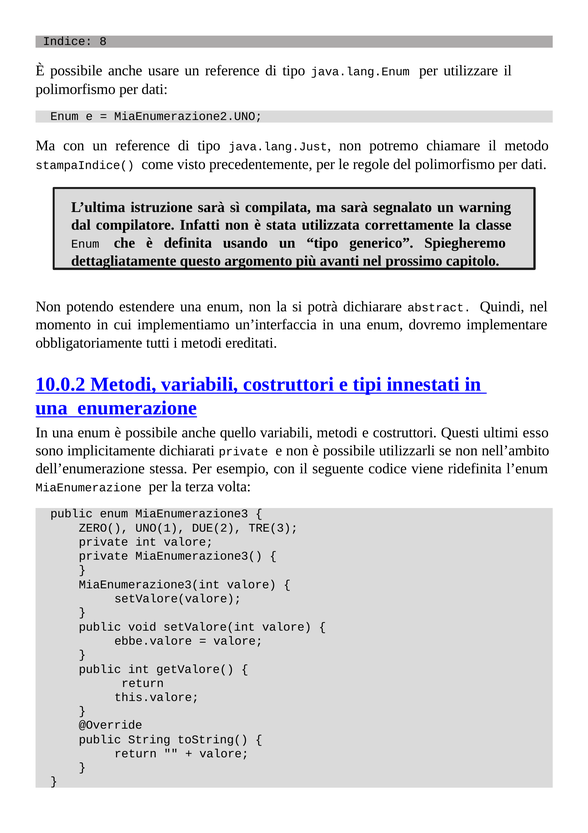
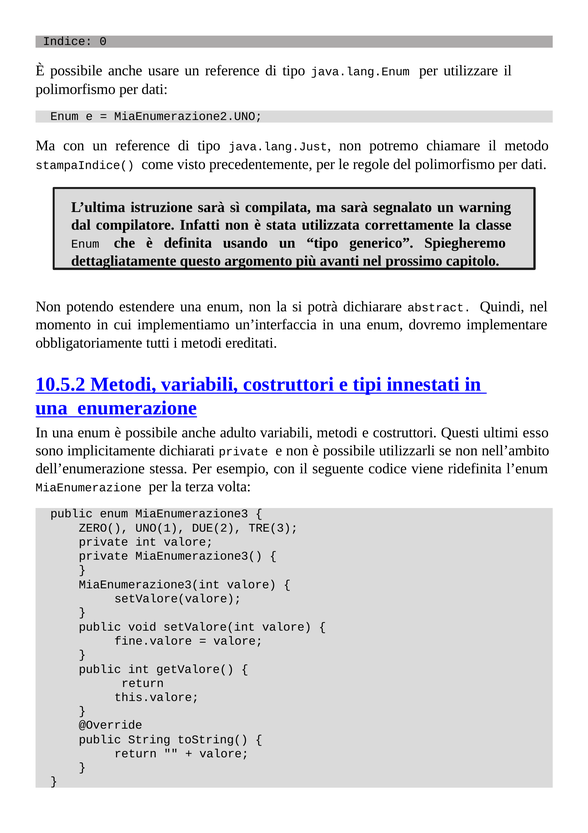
8: 8 -> 0
10.0.2: 10.0.2 -> 10.5.2
quello: quello -> adulto
ebbe.valore: ebbe.valore -> fine.valore
